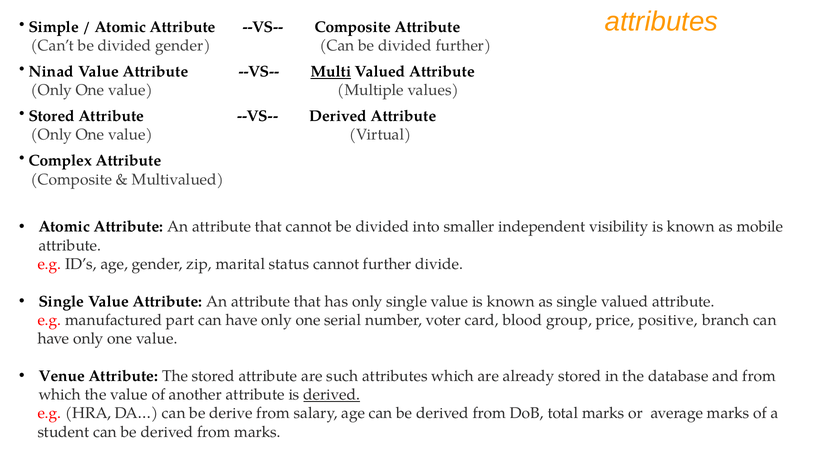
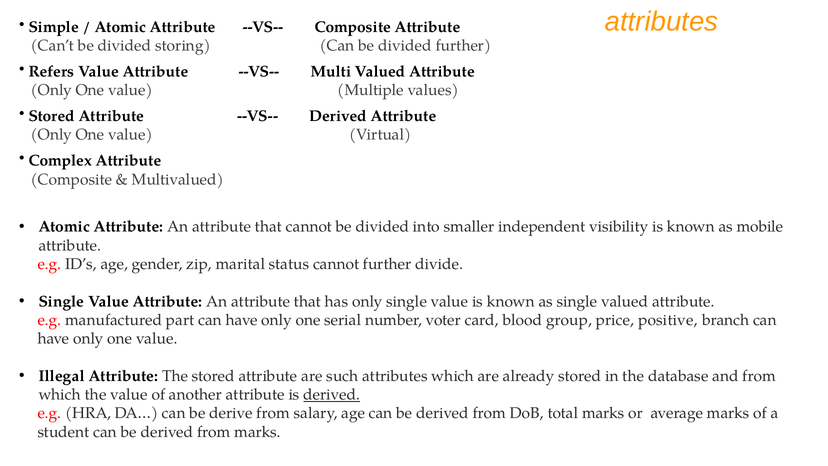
divided gender: gender -> storing
Ninad: Ninad -> Refers
Multi underline: present -> none
Venue: Venue -> Illegal
